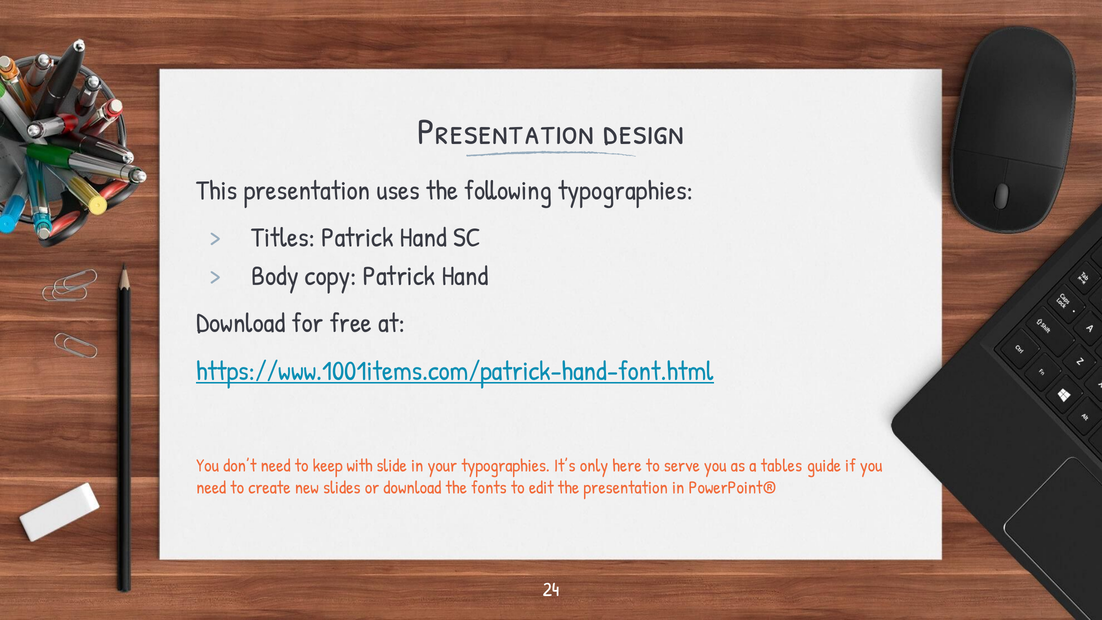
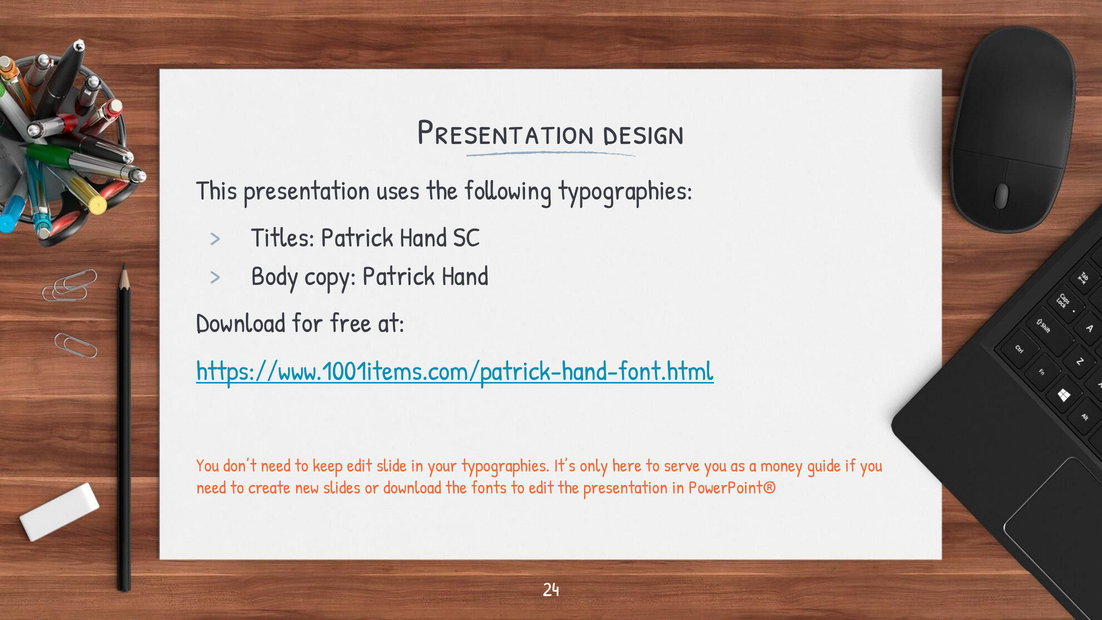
keep with: with -> edit
tables: tables -> money
